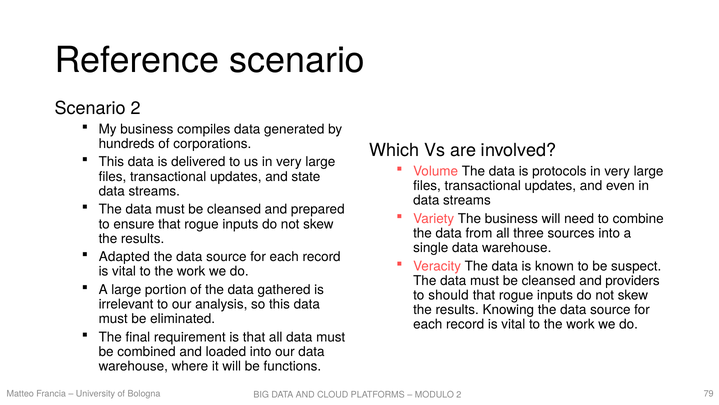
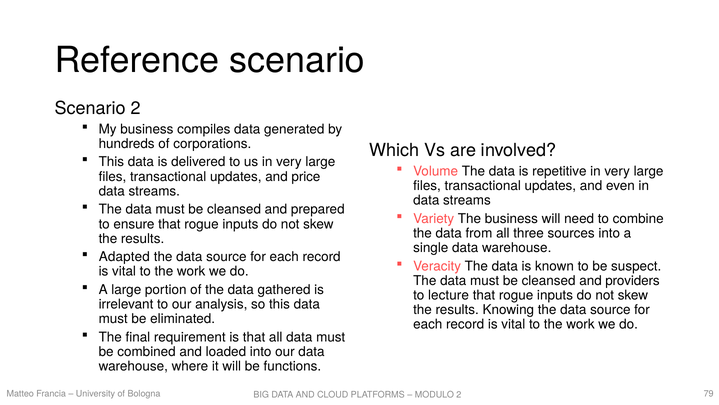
protocols: protocols -> repetitive
state: state -> price
should: should -> lecture
